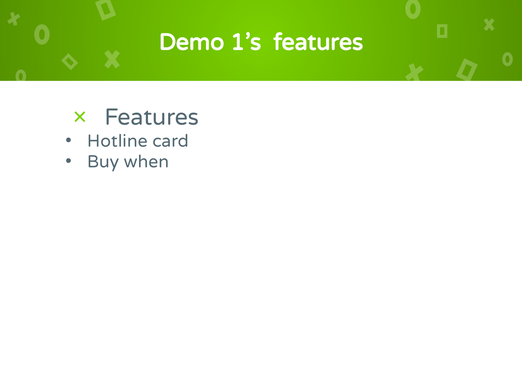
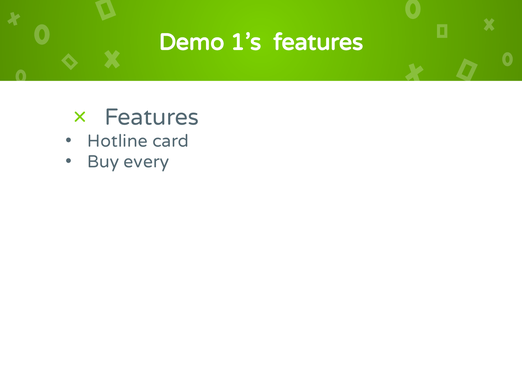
when: when -> every
